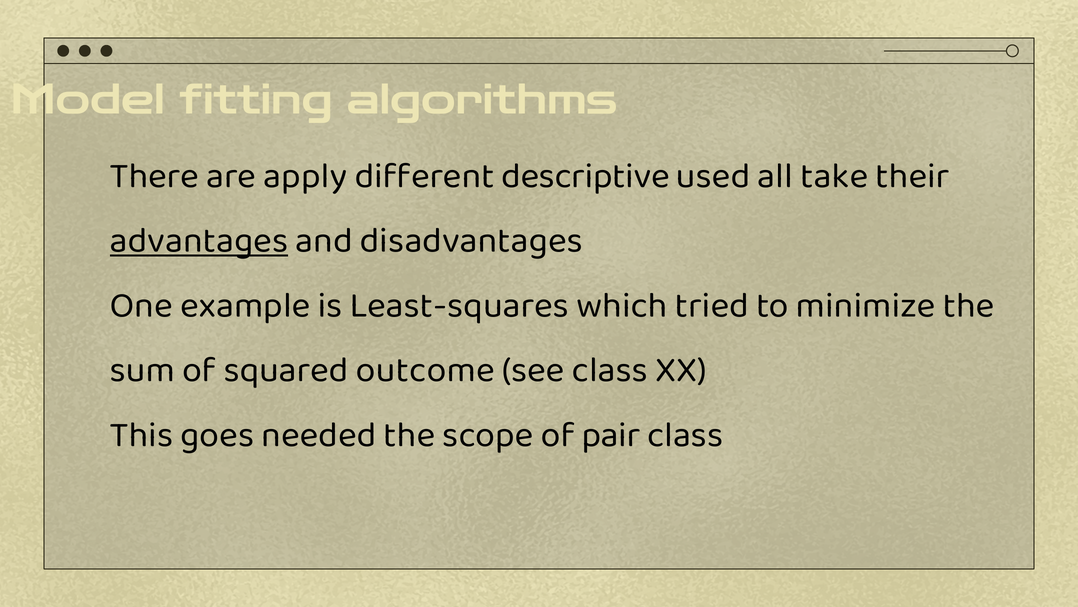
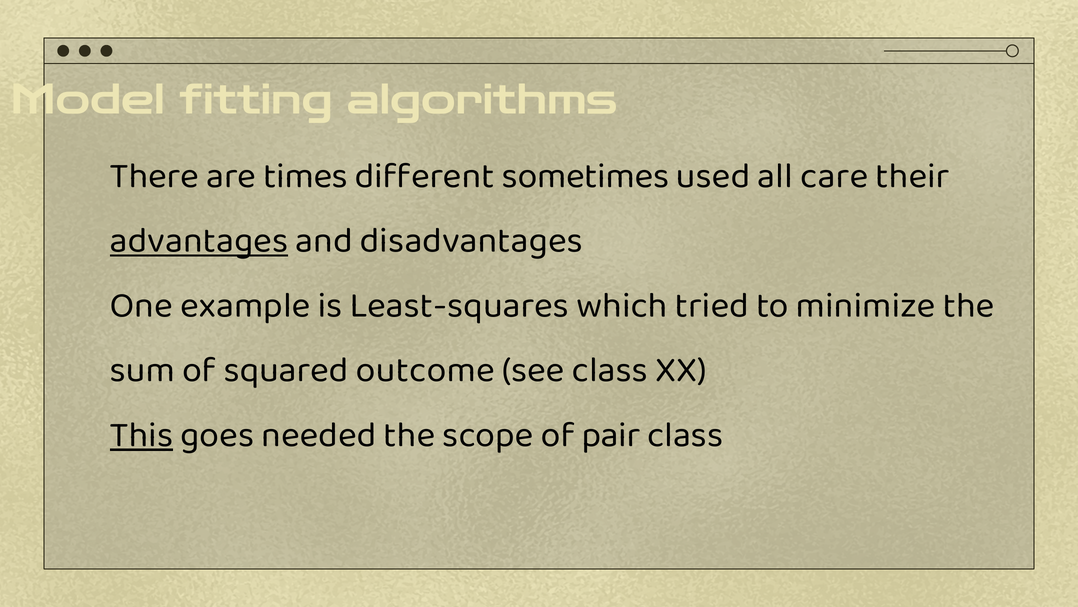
apply: apply -> times
descriptive: descriptive -> sometimes
take: take -> care
This underline: none -> present
